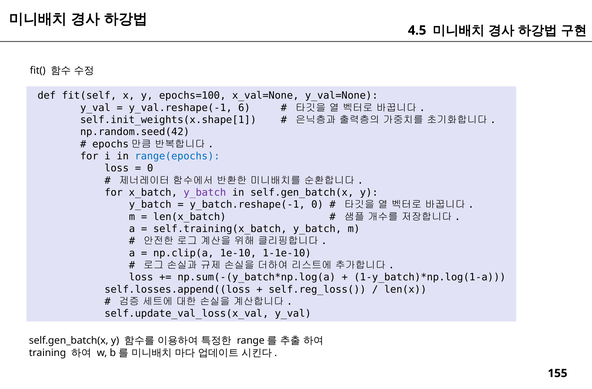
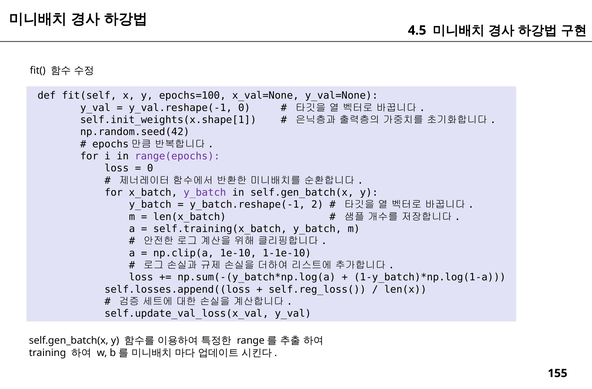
y_val.reshape(-1 6: 6 -> 0
range(epochs colour: blue -> purple
y_batch.reshape(-1 0: 0 -> 2
